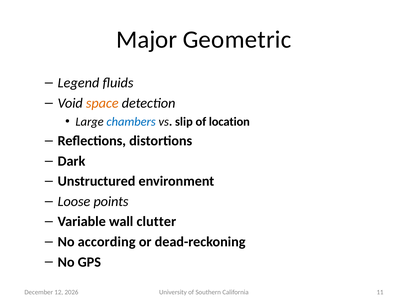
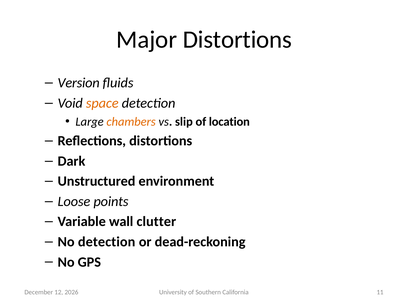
Major Geometric: Geometric -> Distortions
Legend: Legend -> Version
chambers colour: blue -> orange
No according: according -> detection
